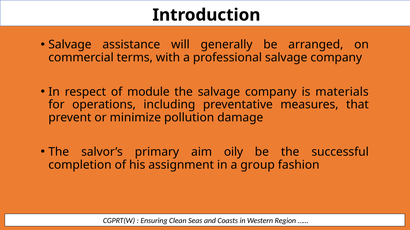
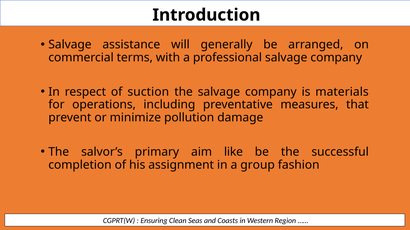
module: module -> suction
oily: oily -> like
